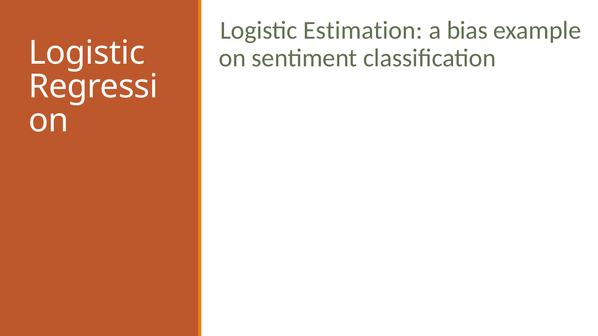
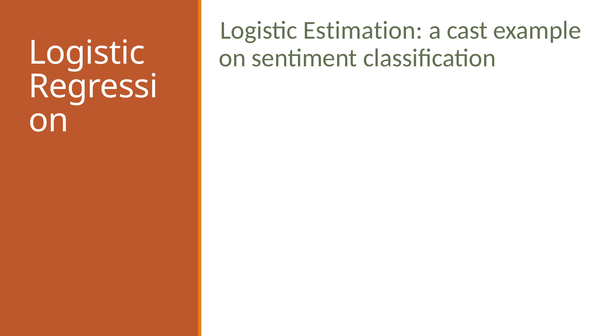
bias: bias -> cast
